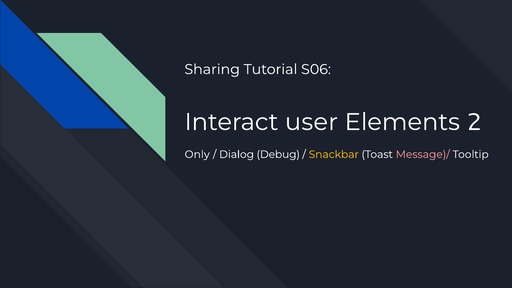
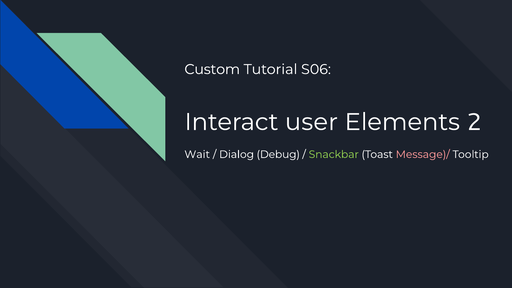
Sharing: Sharing -> Custom
Only: Only -> Wait
Snackbar colour: yellow -> light green
